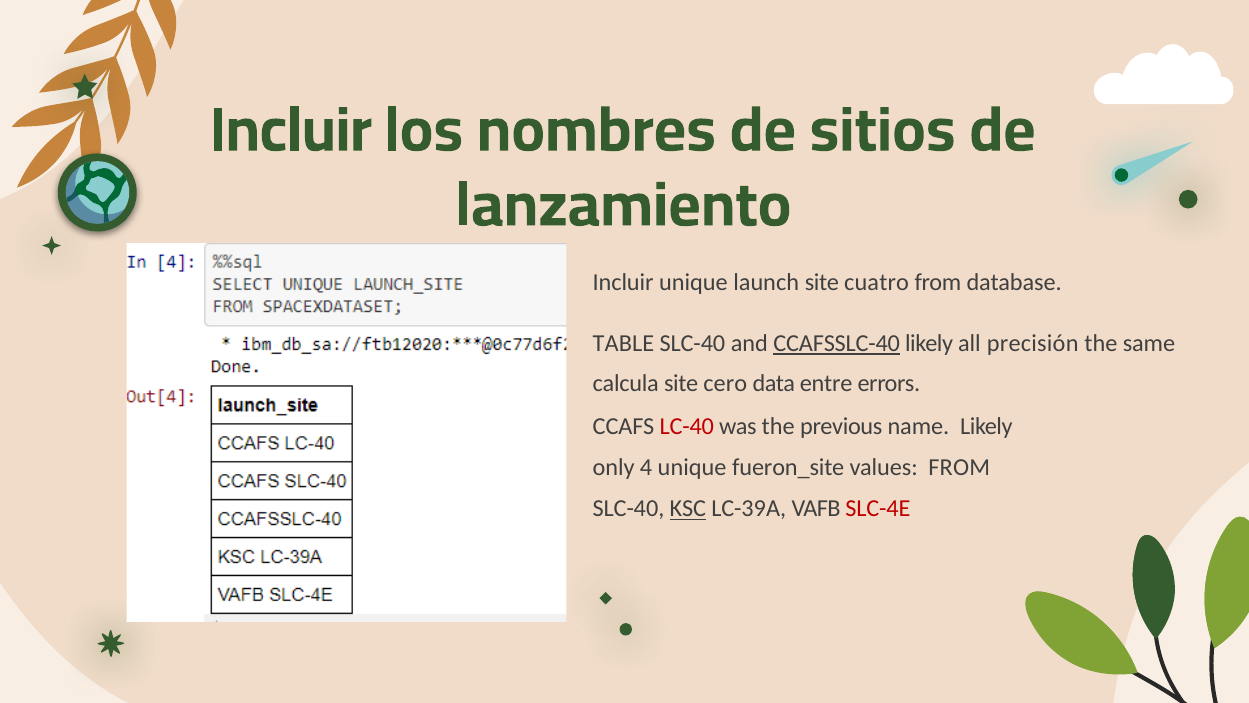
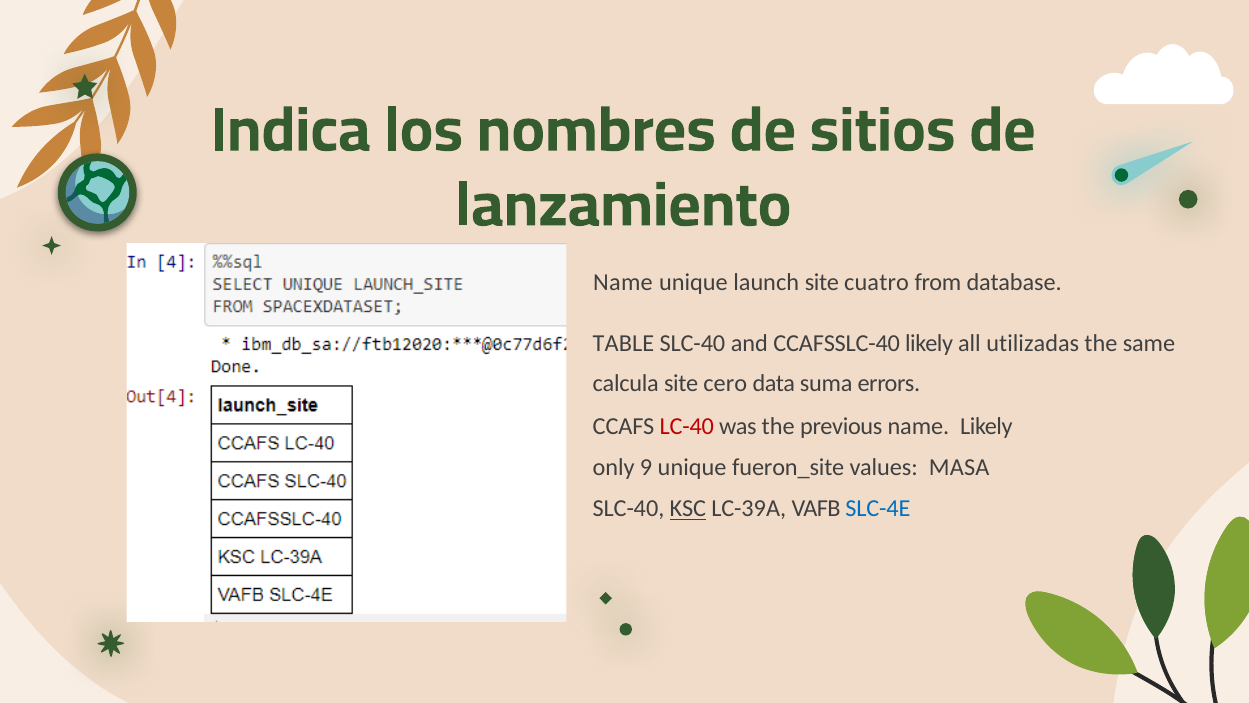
Incluir at (291, 130): Incluir -> Indica
Incluir at (623, 283): Incluir -> Name
CCAFSSLC-40 underline: present -> none
precisión: precisión -> utilizadas
entre: entre -> suma
4: 4 -> 9
values FROM: FROM -> MASA
SLC-4E colour: red -> blue
